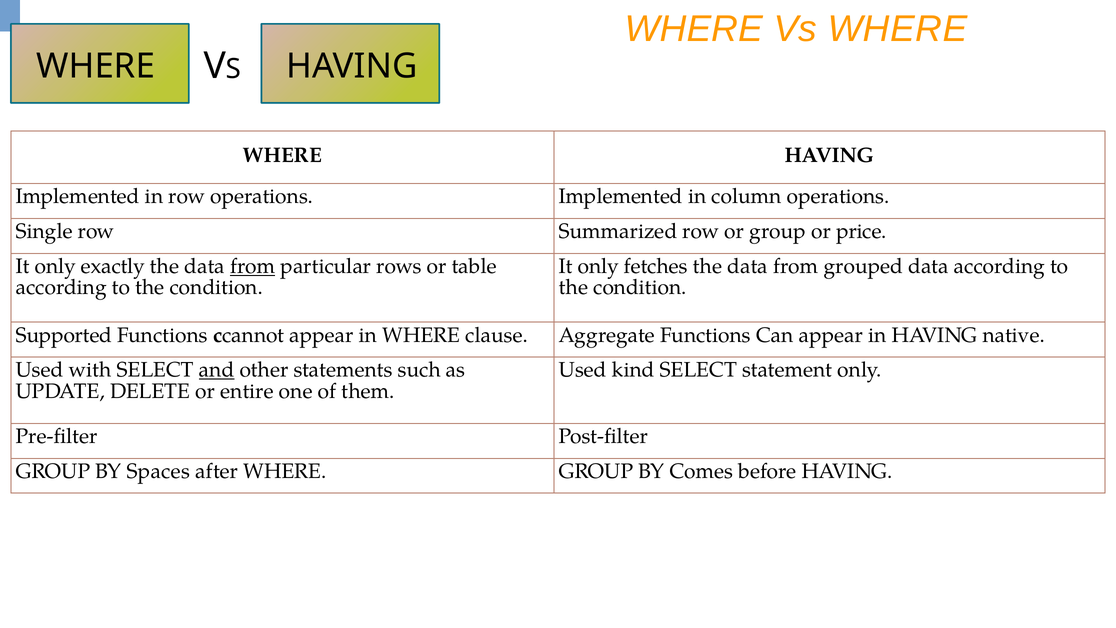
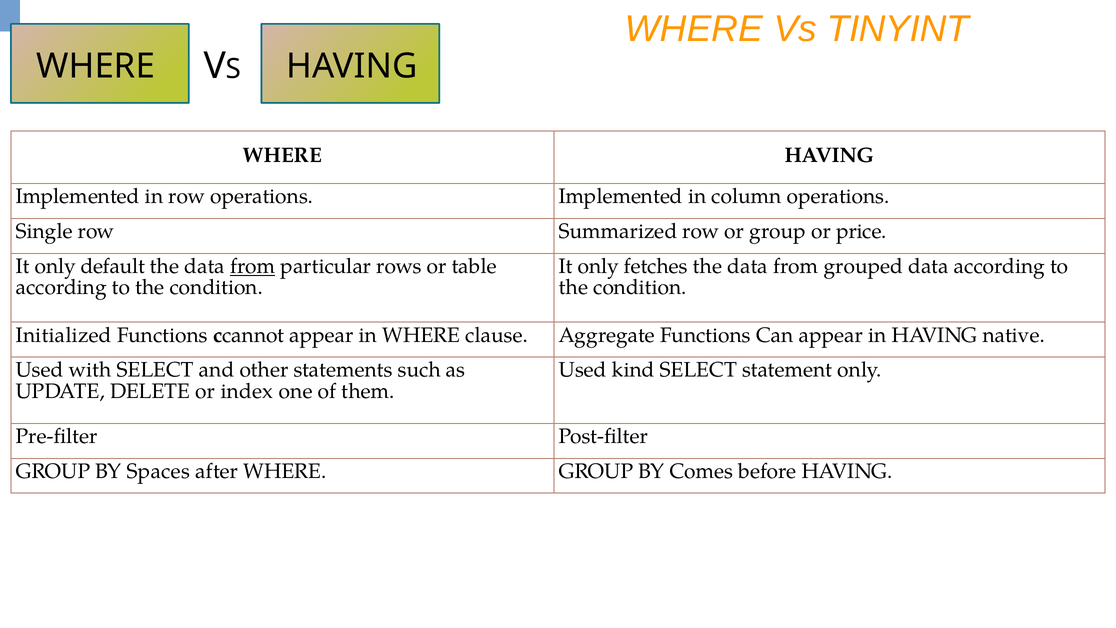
Vs WHERE: WHERE -> TINYINT
exactly: exactly -> default
Supported: Supported -> Initialized
and underline: present -> none
entire: entire -> index
